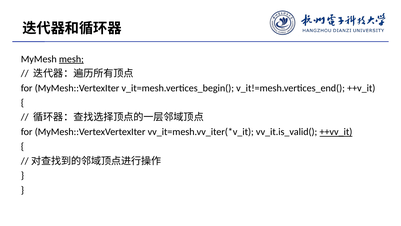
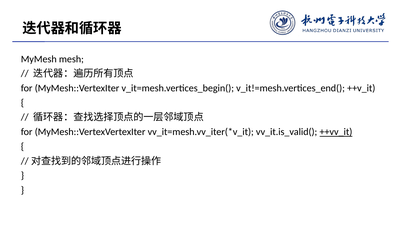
mesh underline: present -> none
